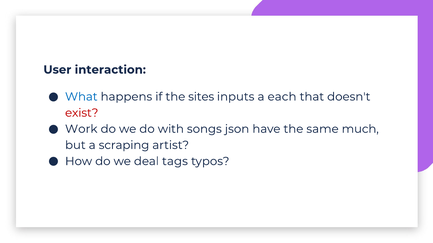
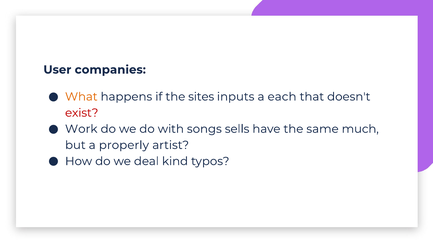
interaction: interaction -> companies
What colour: blue -> orange
json: json -> sells
scraping: scraping -> properly
tags: tags -> kind
